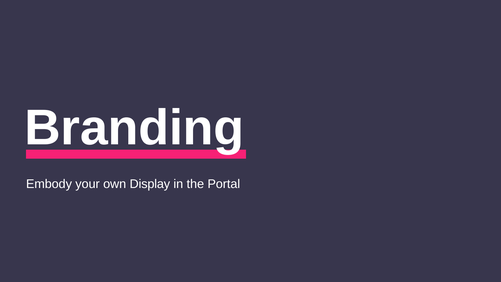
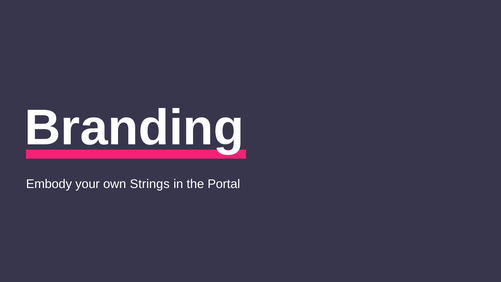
Display: Display -> Strings
